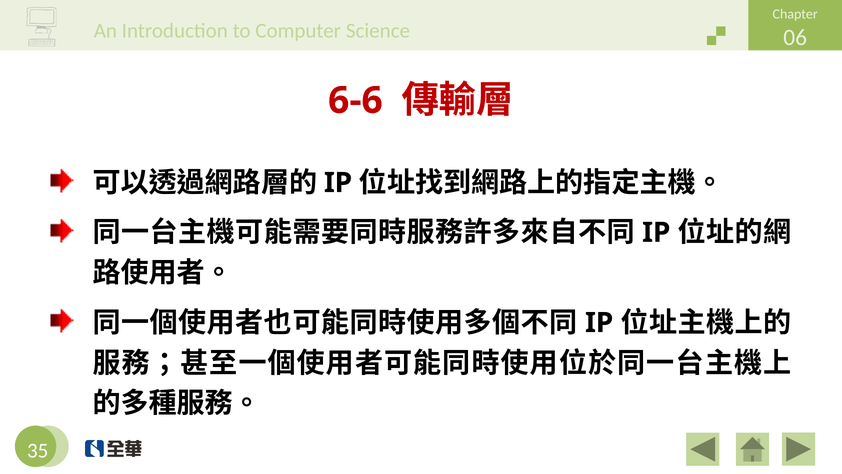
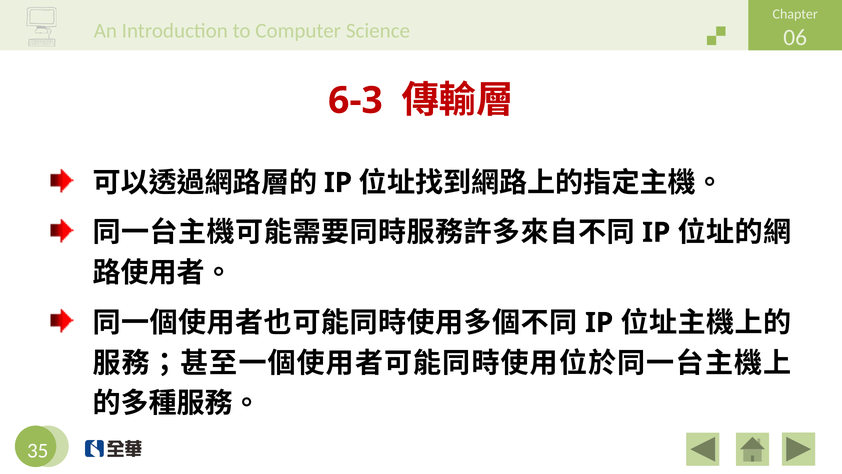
6-6: 6-6 -> 6-3
